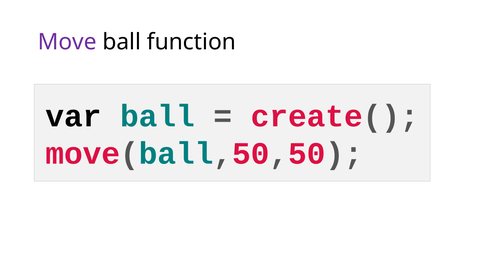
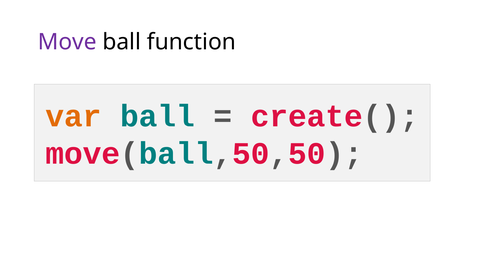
var colour: black -> orange
